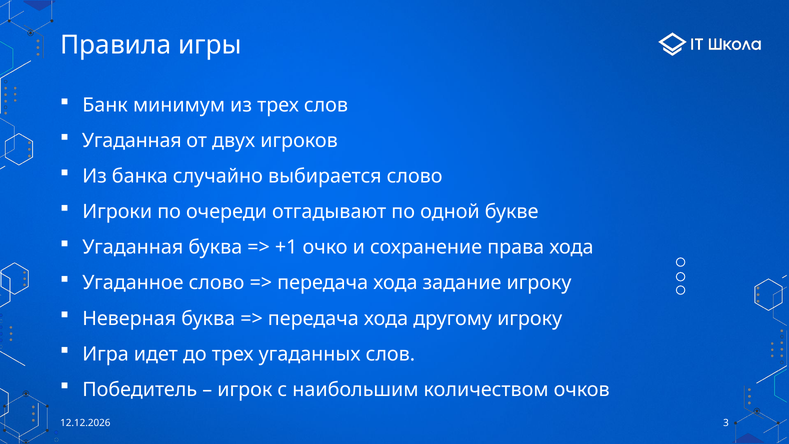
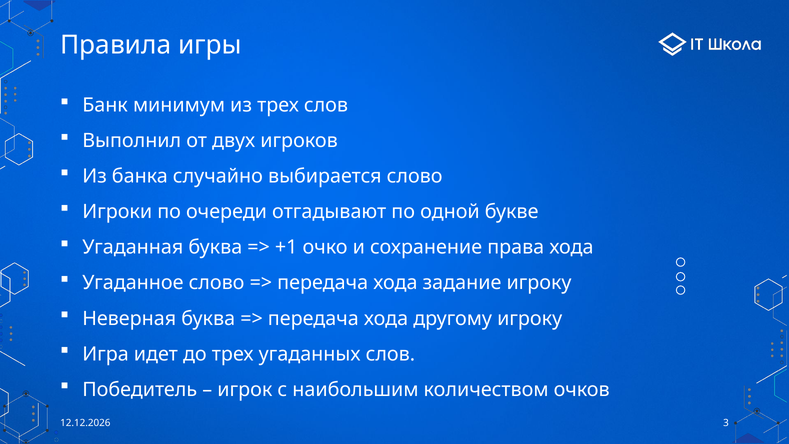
Угаданная at (132, 141): Угаданная -> Выполнил
